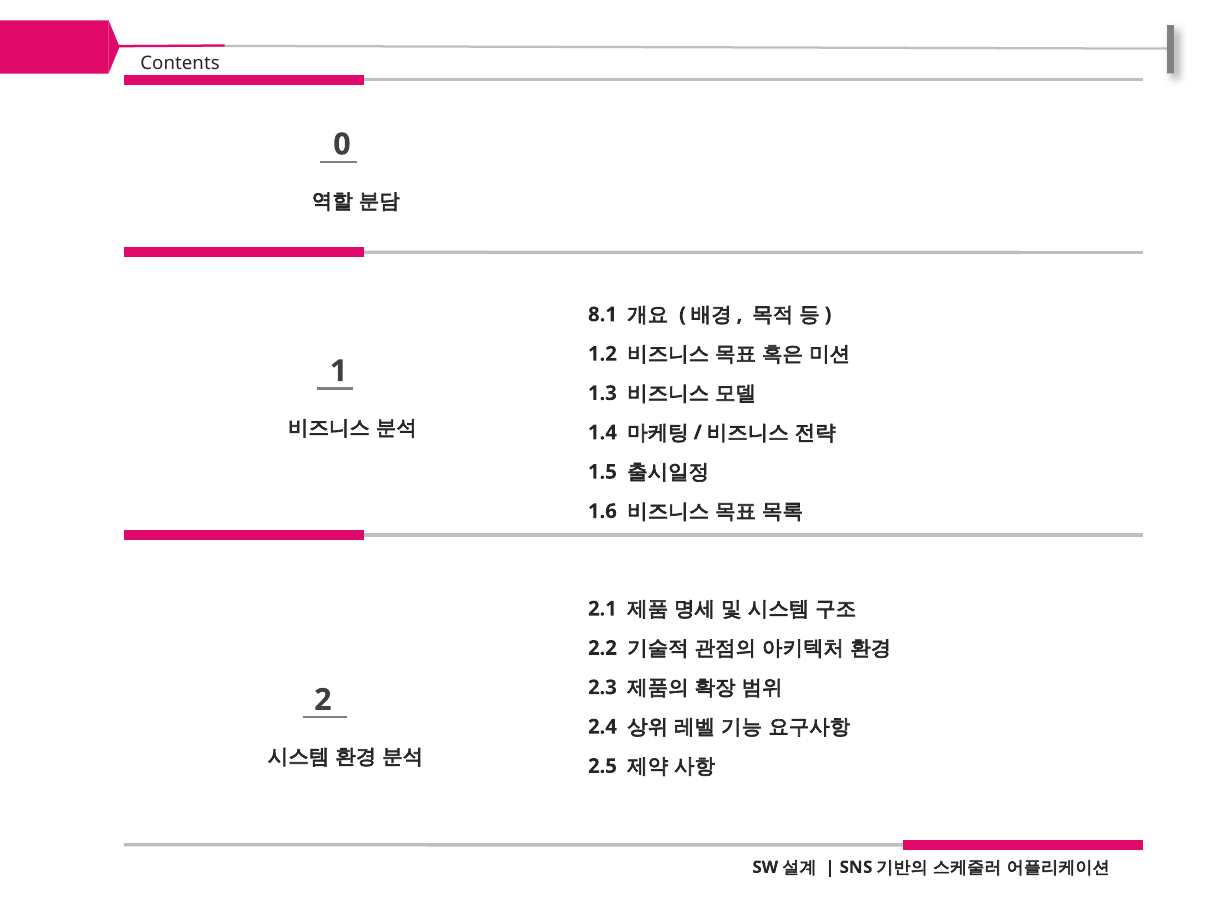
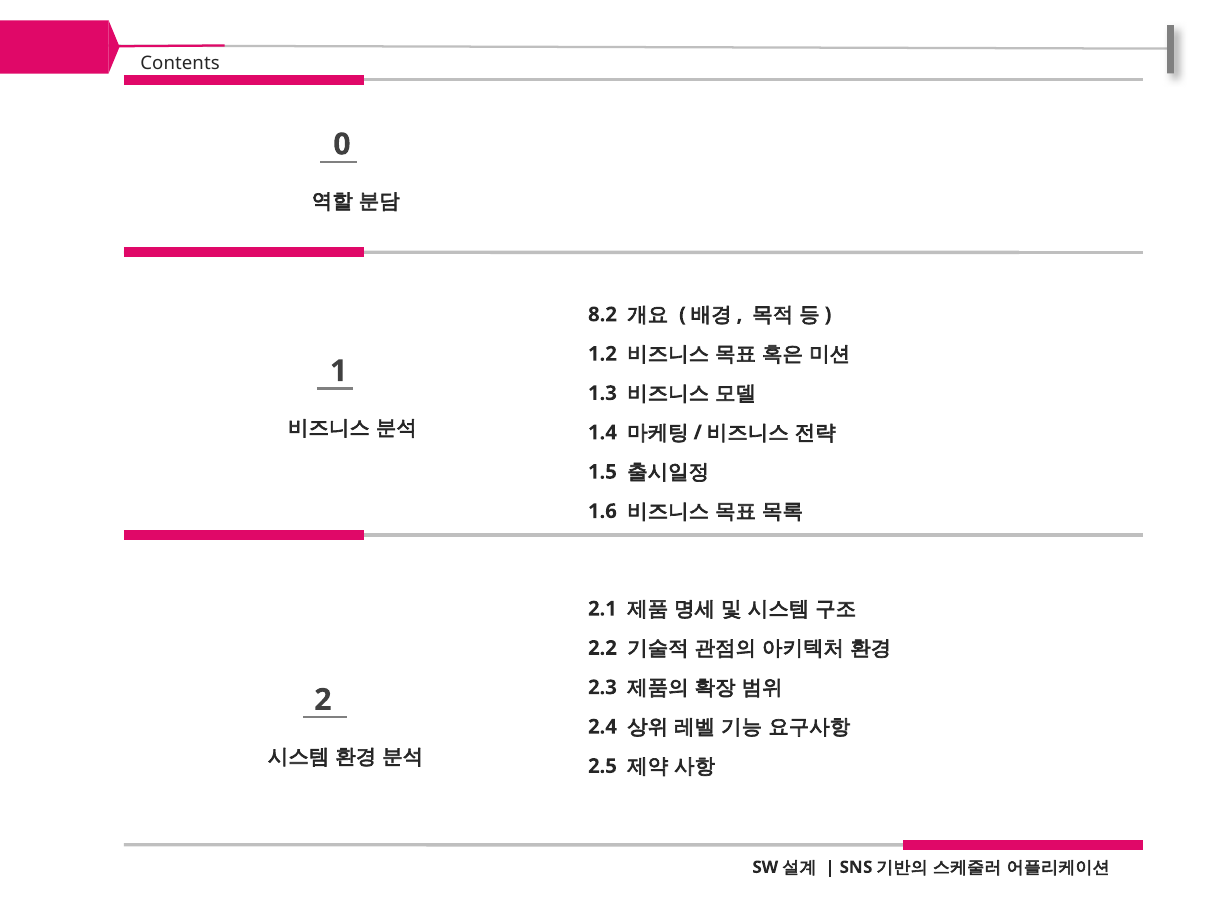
8.1: 8.1 -> 8.2
